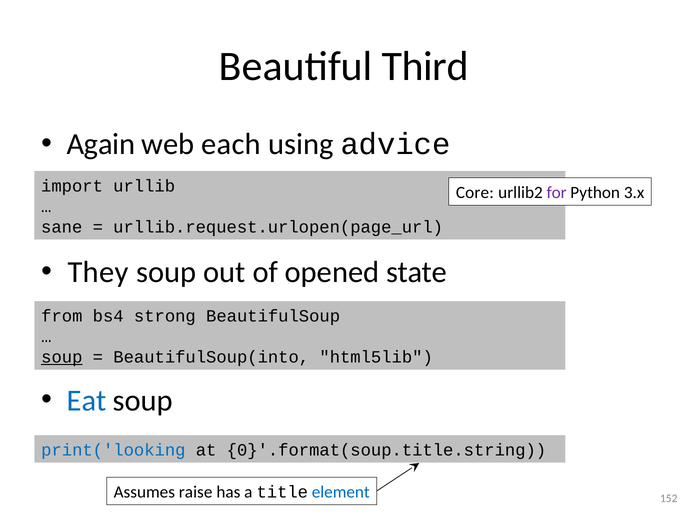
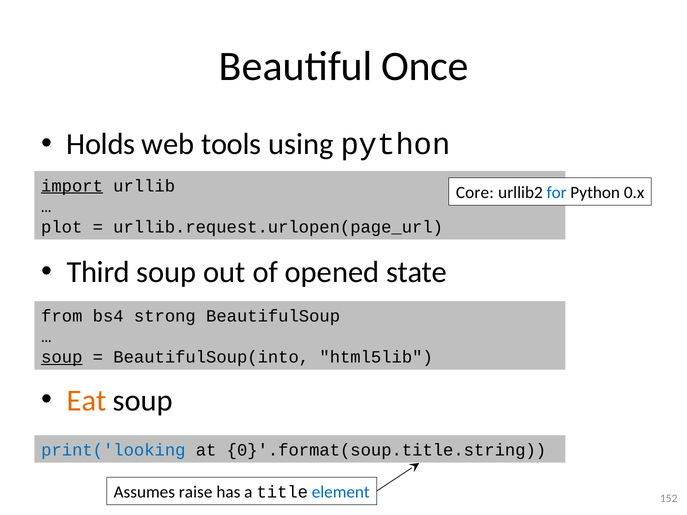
Third: Third -> Once
Again: Again -> Holds
each: each -> tools
using advice: advice -> python
import underline: none -> present
for colour: purple -> blue
3.x: 3.x -> 0.x
sane: sane -> plot
They: They -> Third
Eat colour: blue -> orange
